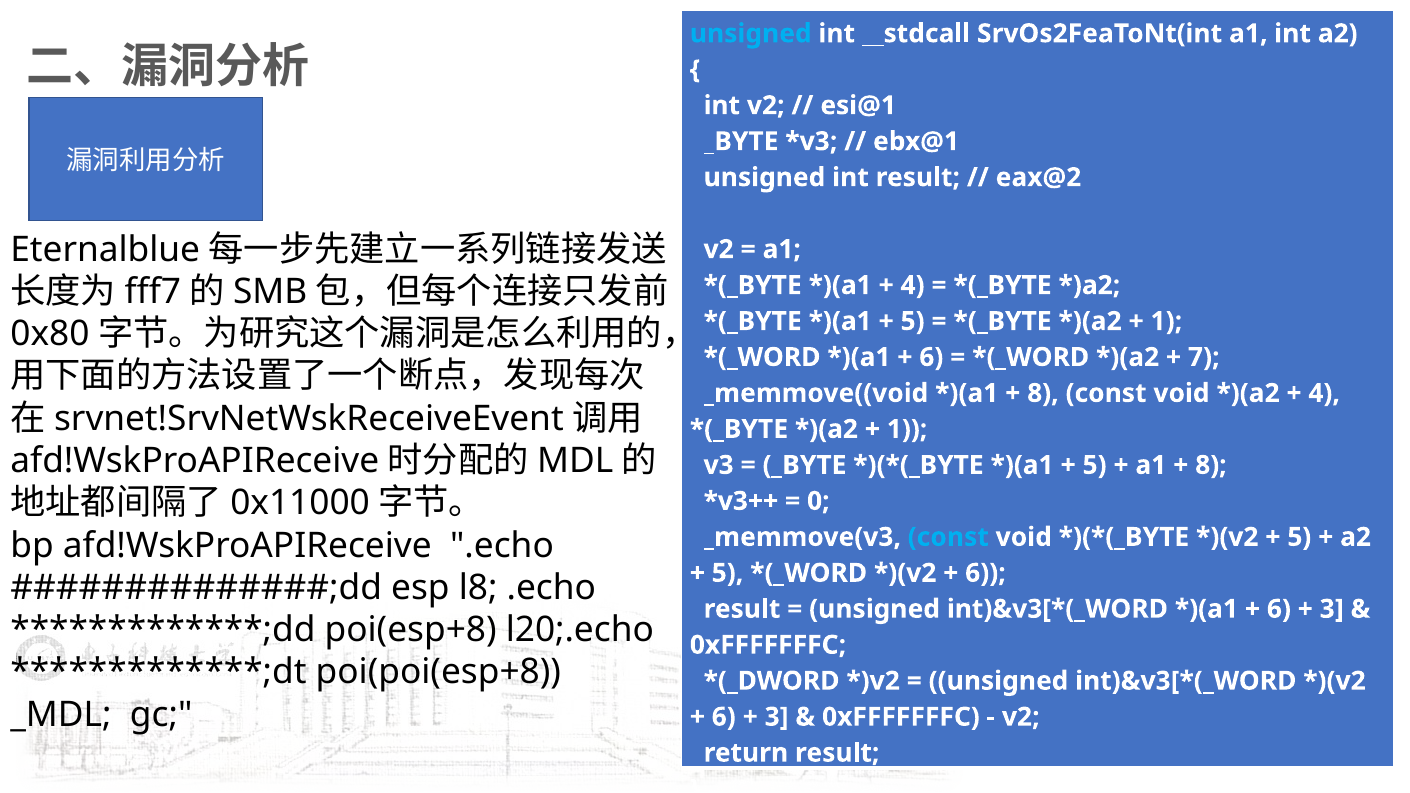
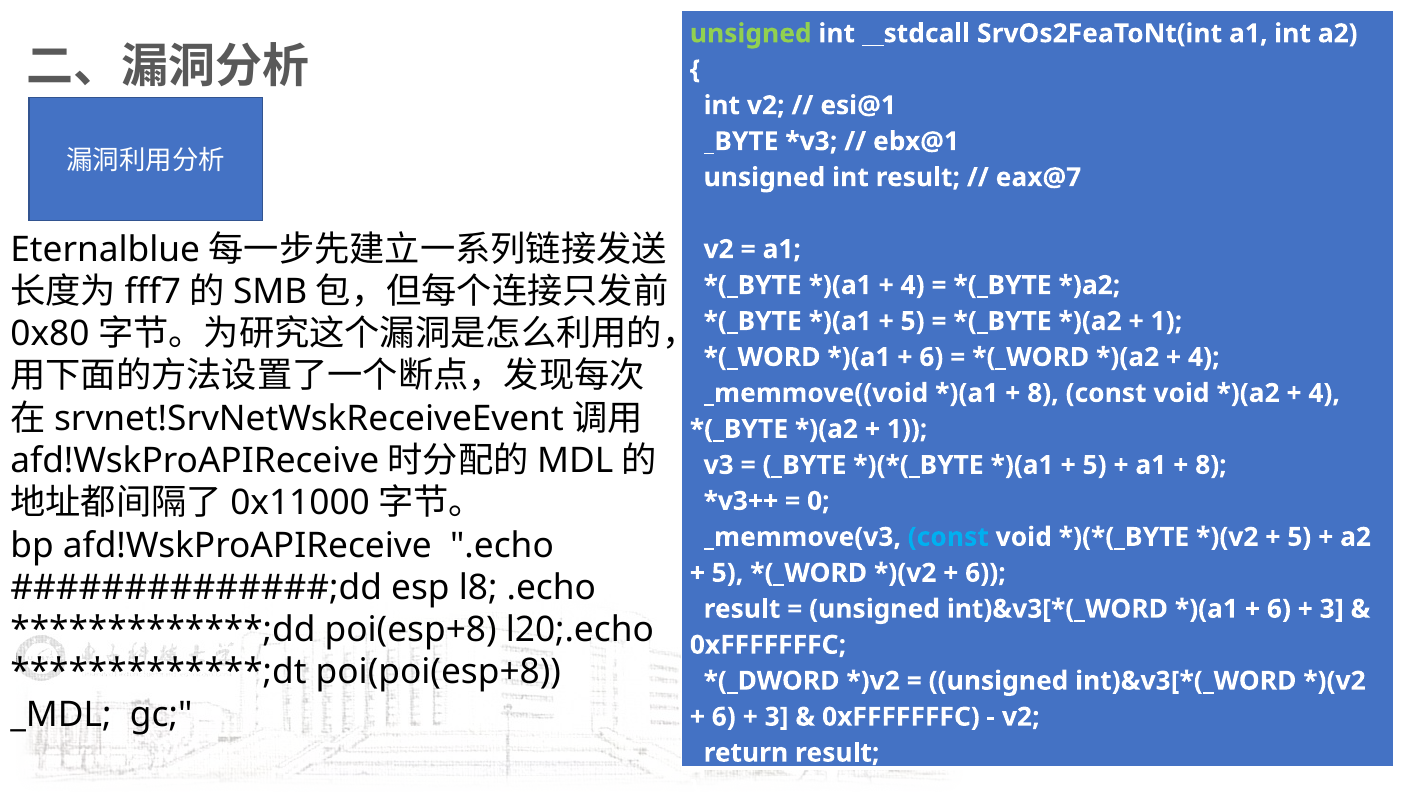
unsigned at (751, 34) colour: light blue -> light green
eax@2: eax@2 -> eax@7
7 at (1204, 357): 7 -> 4
